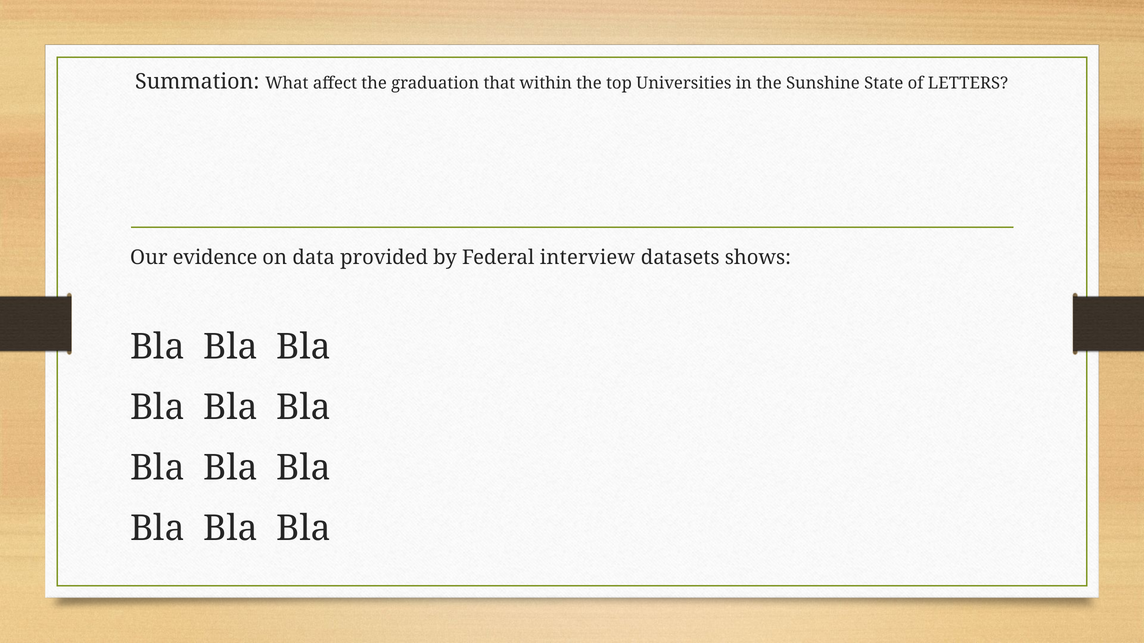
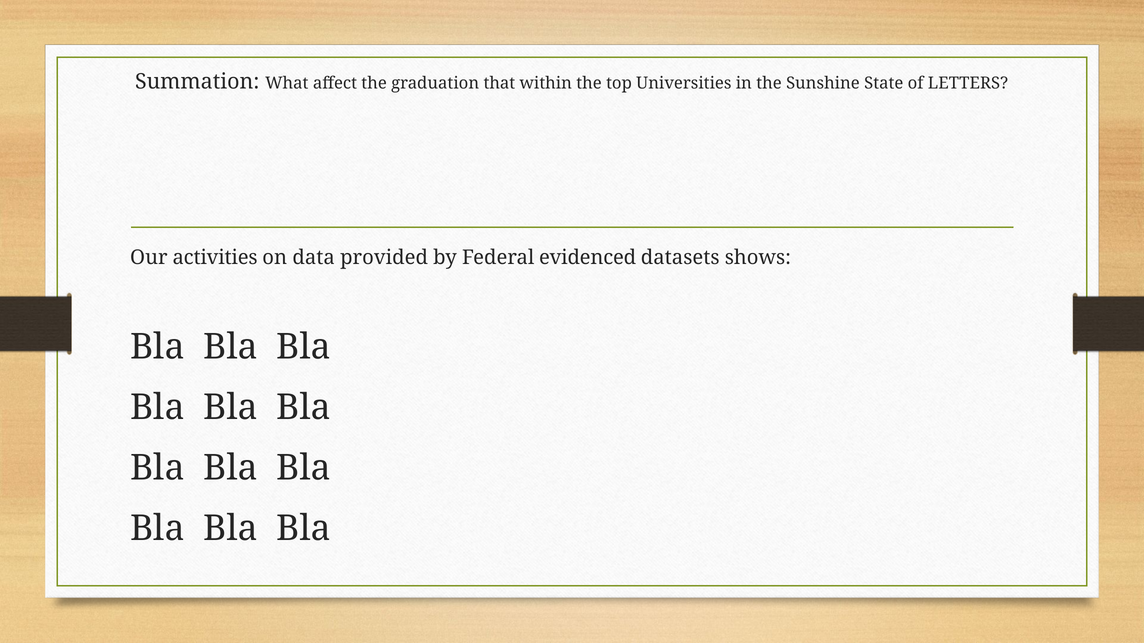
evidence: evidence -> activities
interview: interview -> evidenced
